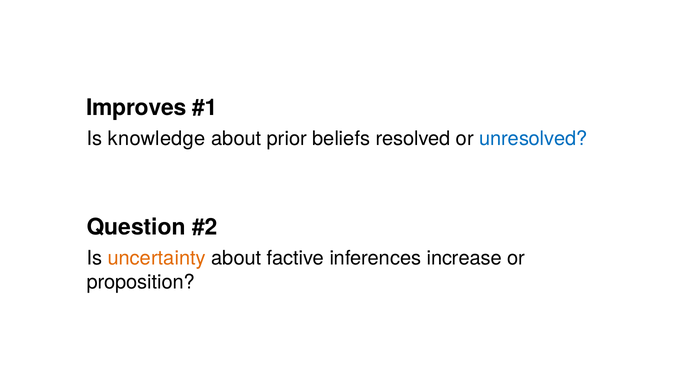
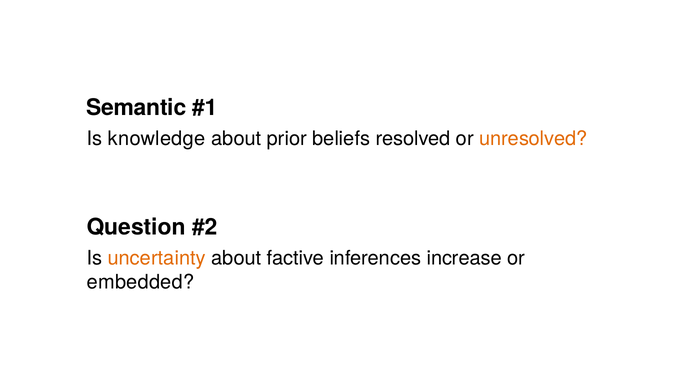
Improves: Improves -> Semantic
unresolved colour: blue -> orange
proposition: proposition -> embedded
